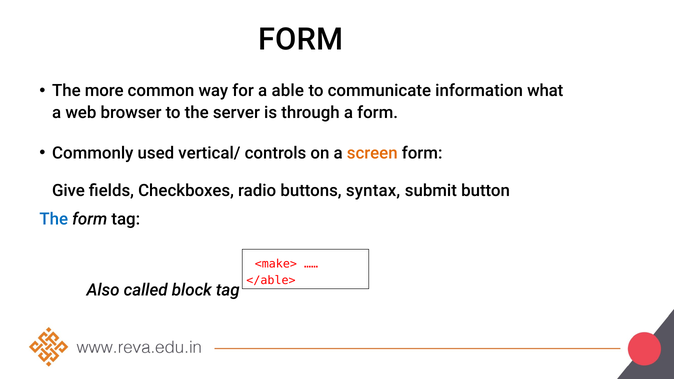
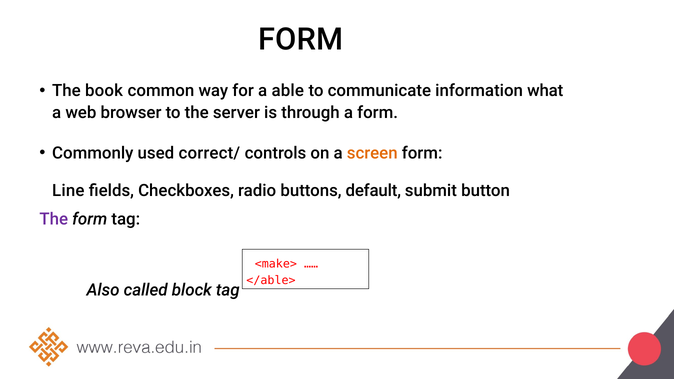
more: more -> book
vertical/: vertical/ -> correct/
Give: Give -> Line
syntax: syntax -> default
The at (54, 219) colour: blue -> purple
